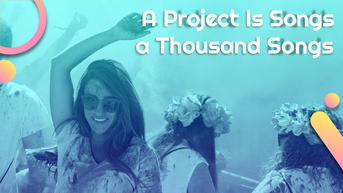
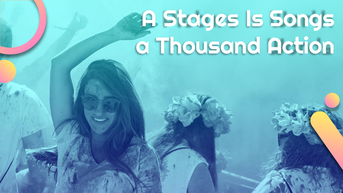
Project: Project -> Stages
Thousand Songs: Songs -> Action
